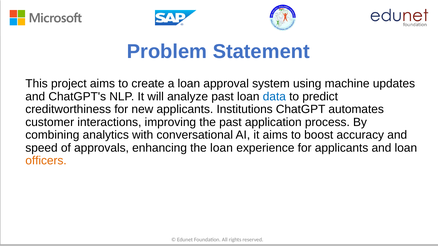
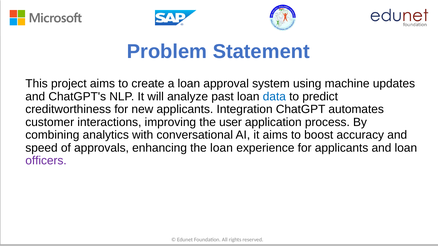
Institutions: Institutions -> Integration
the past: past -> user
officers colour: orange -> purple
